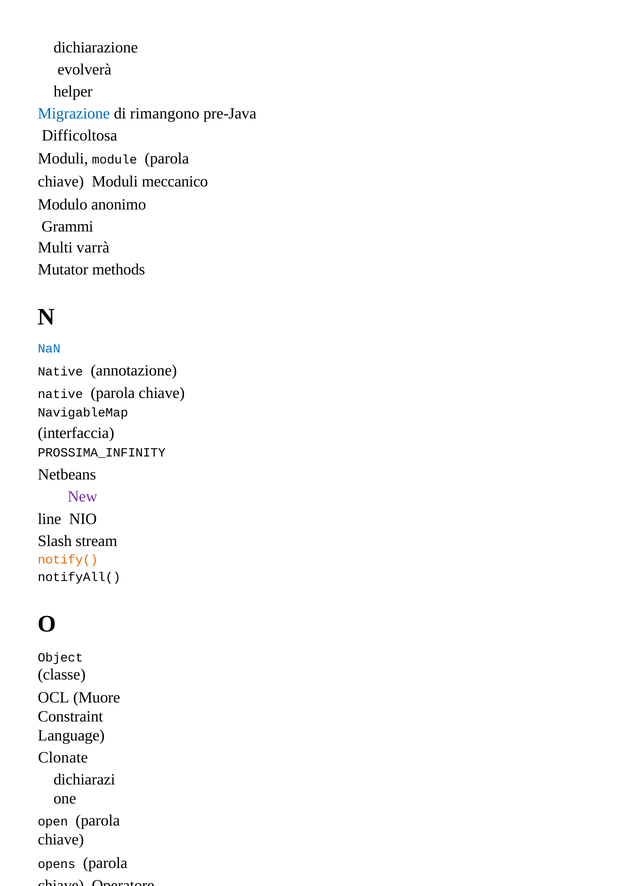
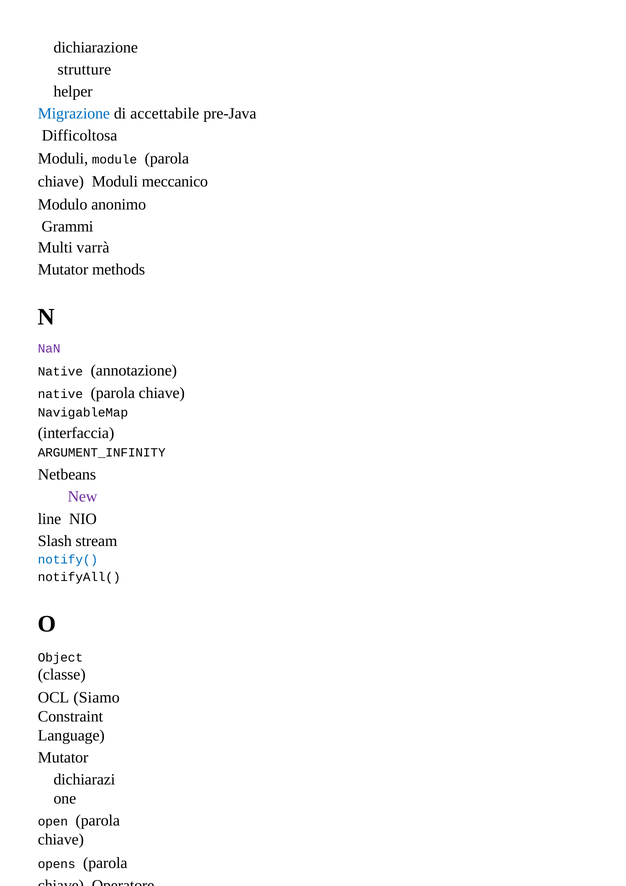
evolverà: evolverà -> strutture
rimangono: rimangono -> accettabile
NaN colour: blue -> purple
PROSSIMA_INFINITY: PROSSIMA_INFINITY -> ARGUMENT_INFINITY
notify( colour: orange -> blue
Muore: Muore -> Siamo
Clonate at (63, 758): Clonate -> Mutator
